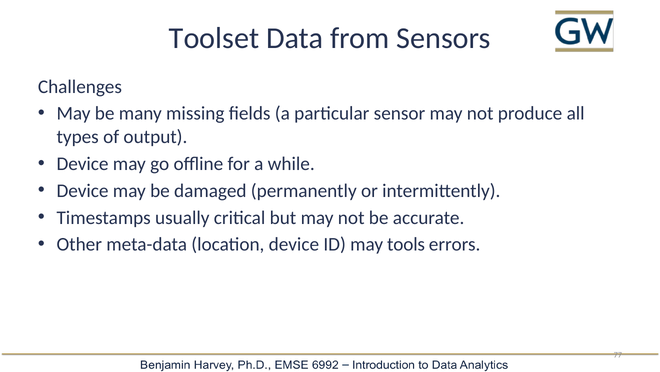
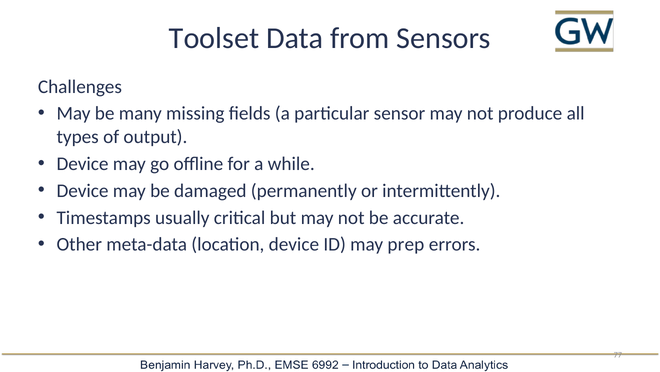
tools: tools -> prep
